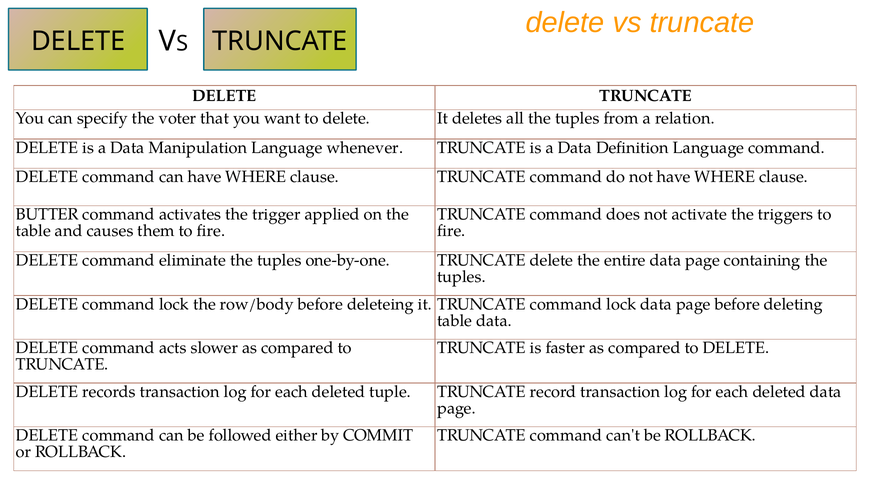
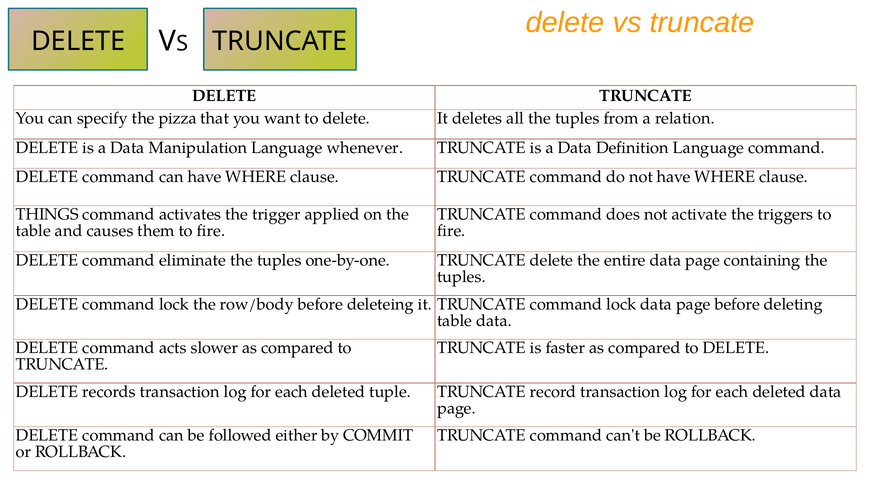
voter: voter -> pizza
BUTTER: BUTTER -> THINGS
